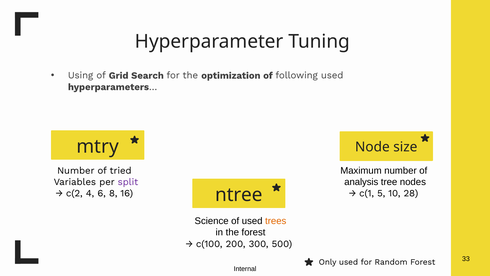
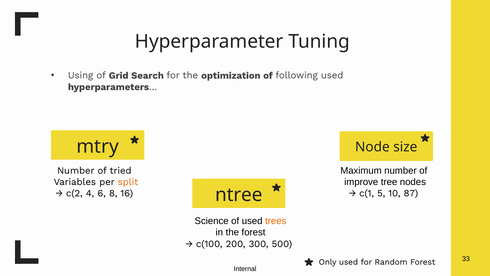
analysis: analysis -> improve
split colour: purple -> orange
28: 28 -> 87
